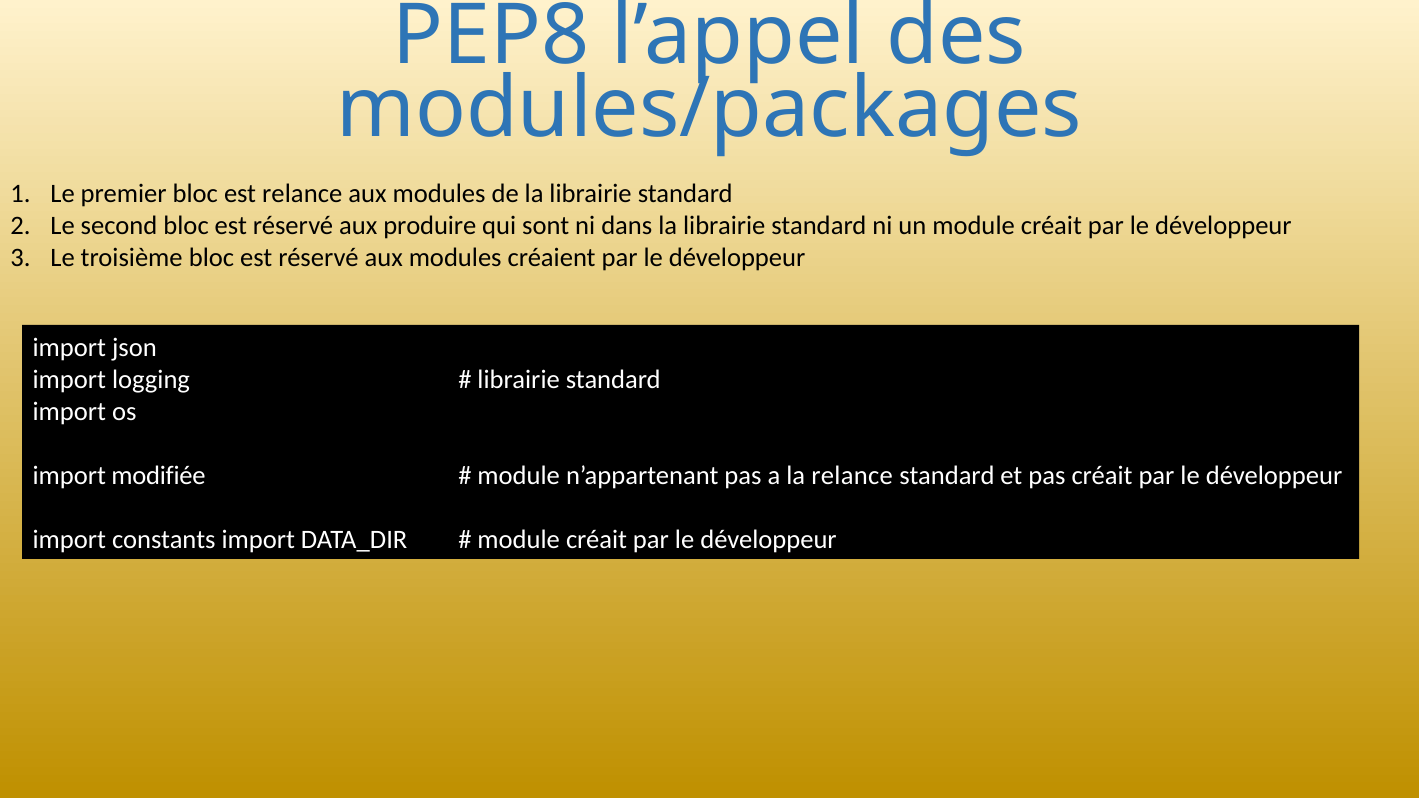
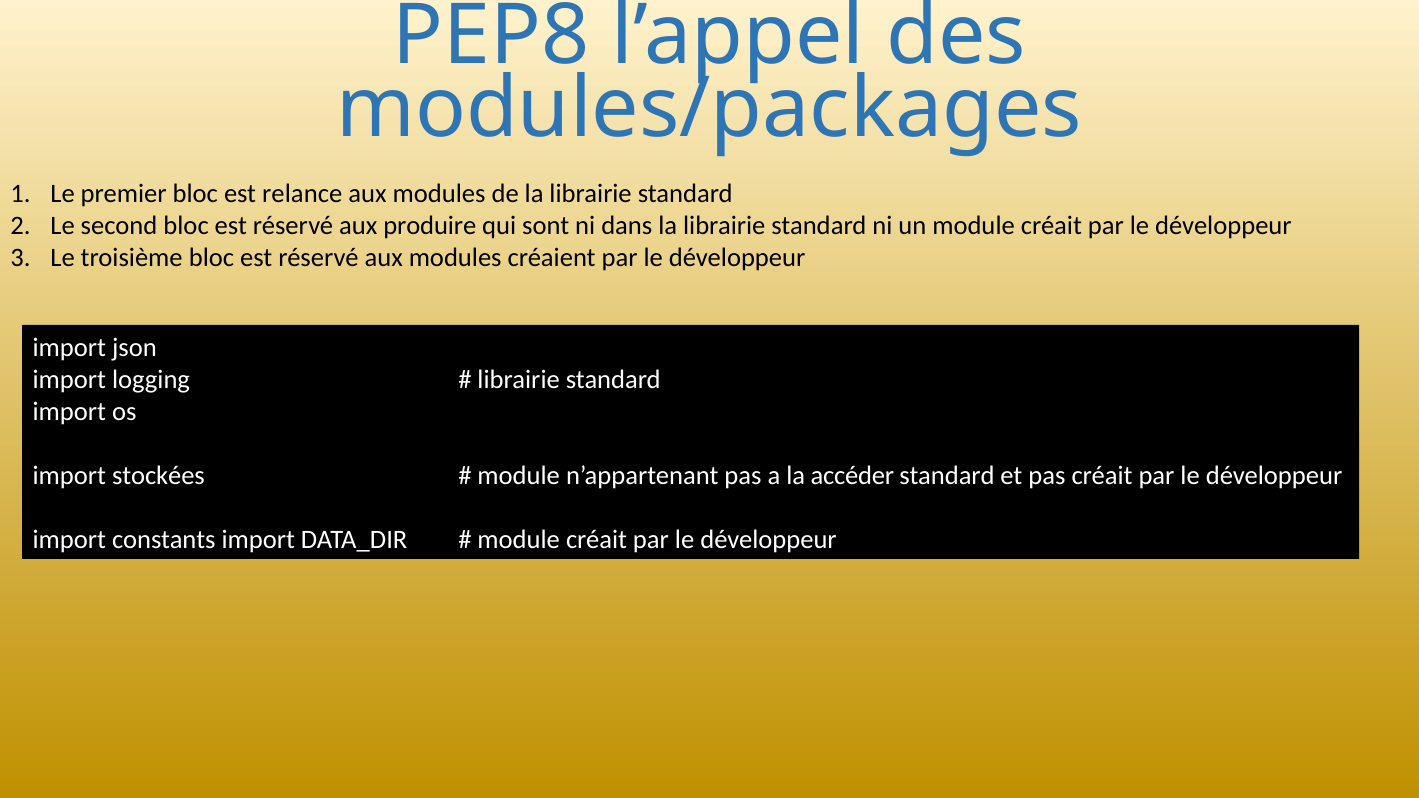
modifiée: modifiée -> stockées
la relance: relance -> accéder
